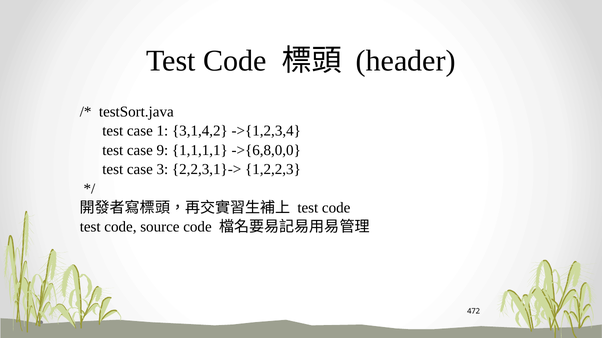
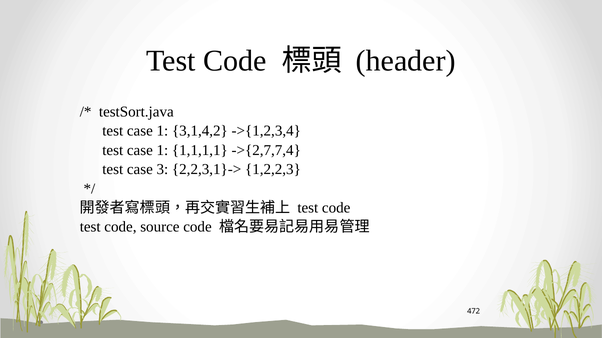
9 at (162, 150): 9 -> 1
->{6,8,0,0: ->{6,8,0,0 -> ->{2,7,7,4
